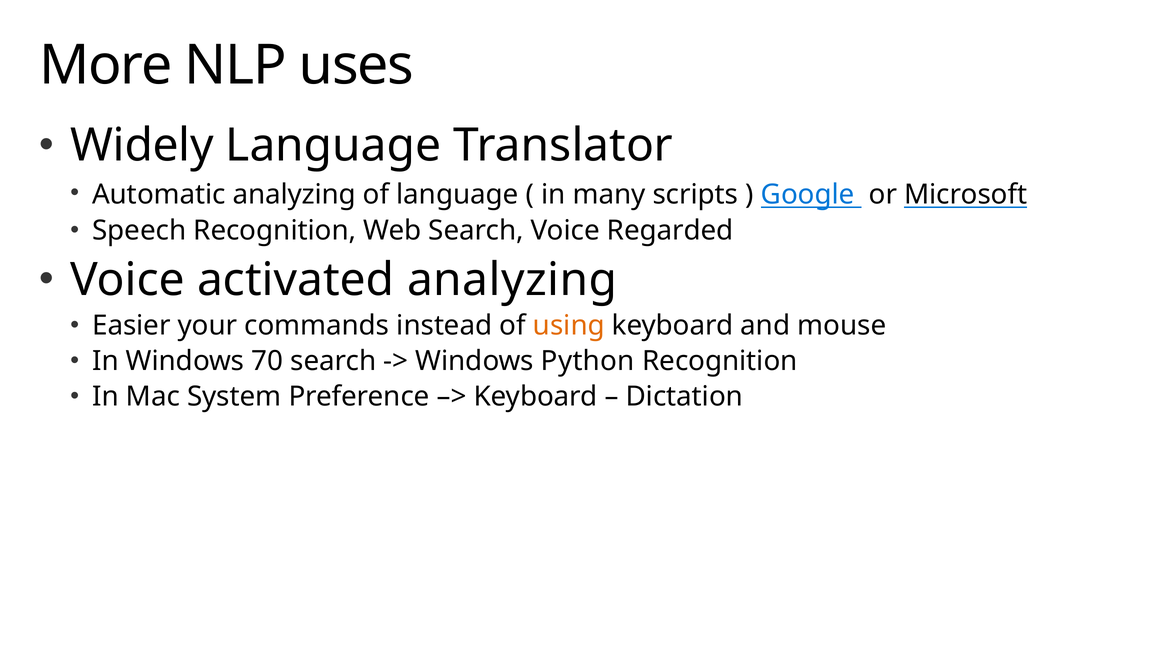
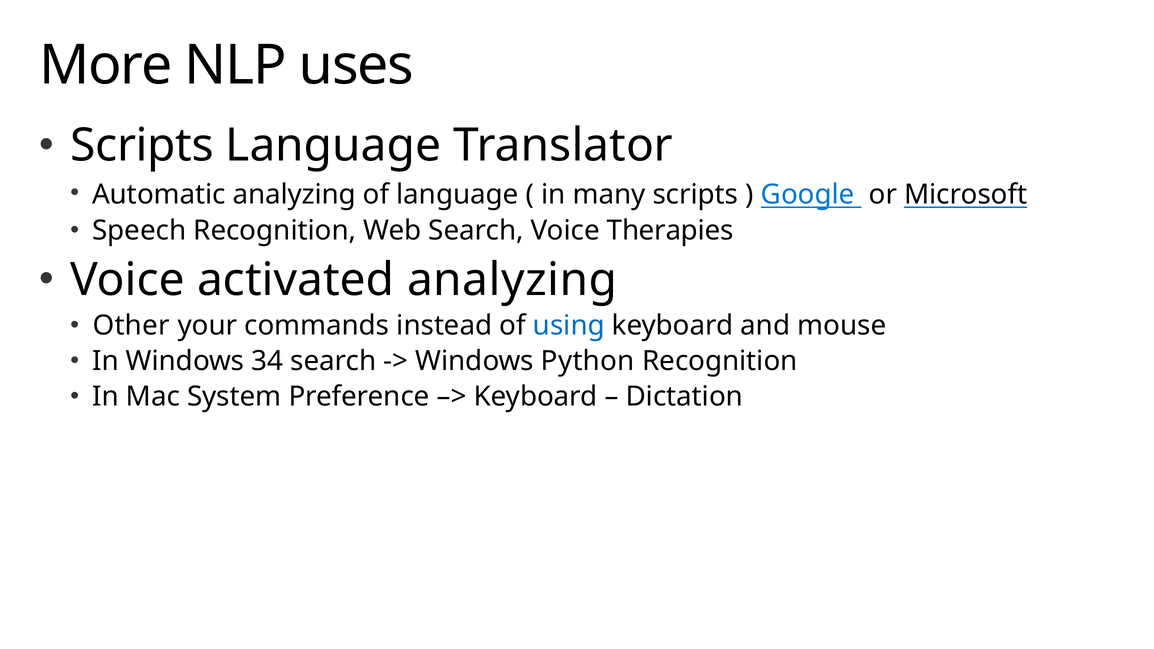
Widely at (142, 146): Widely -> Scripts
Regarded: Regarded -> Therapies
Easier: Easier -> Other
using colour: orange -> blue
70: 70 -> 34
